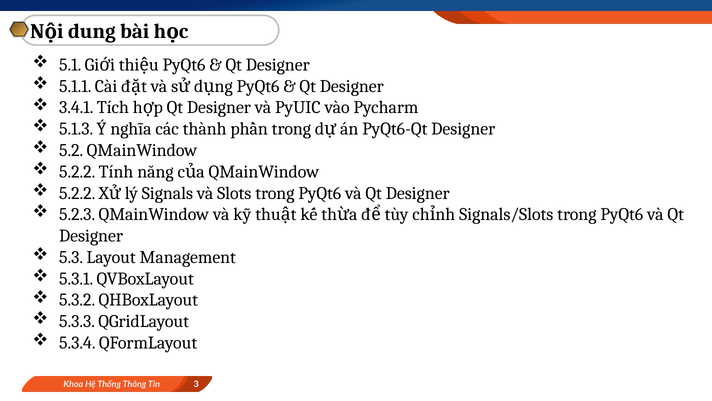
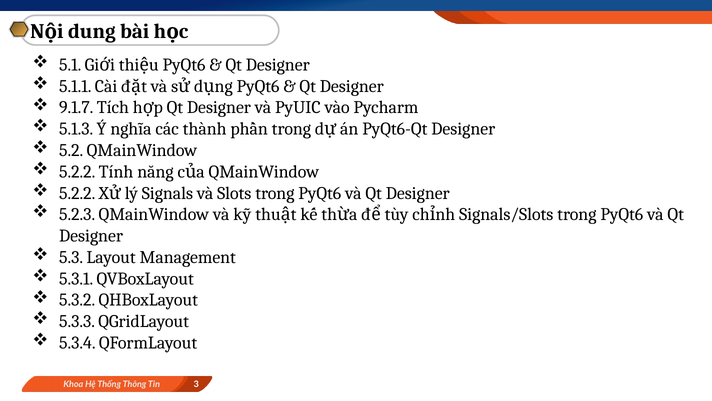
3.4.1: 3.4.1 -> 9.1.7
